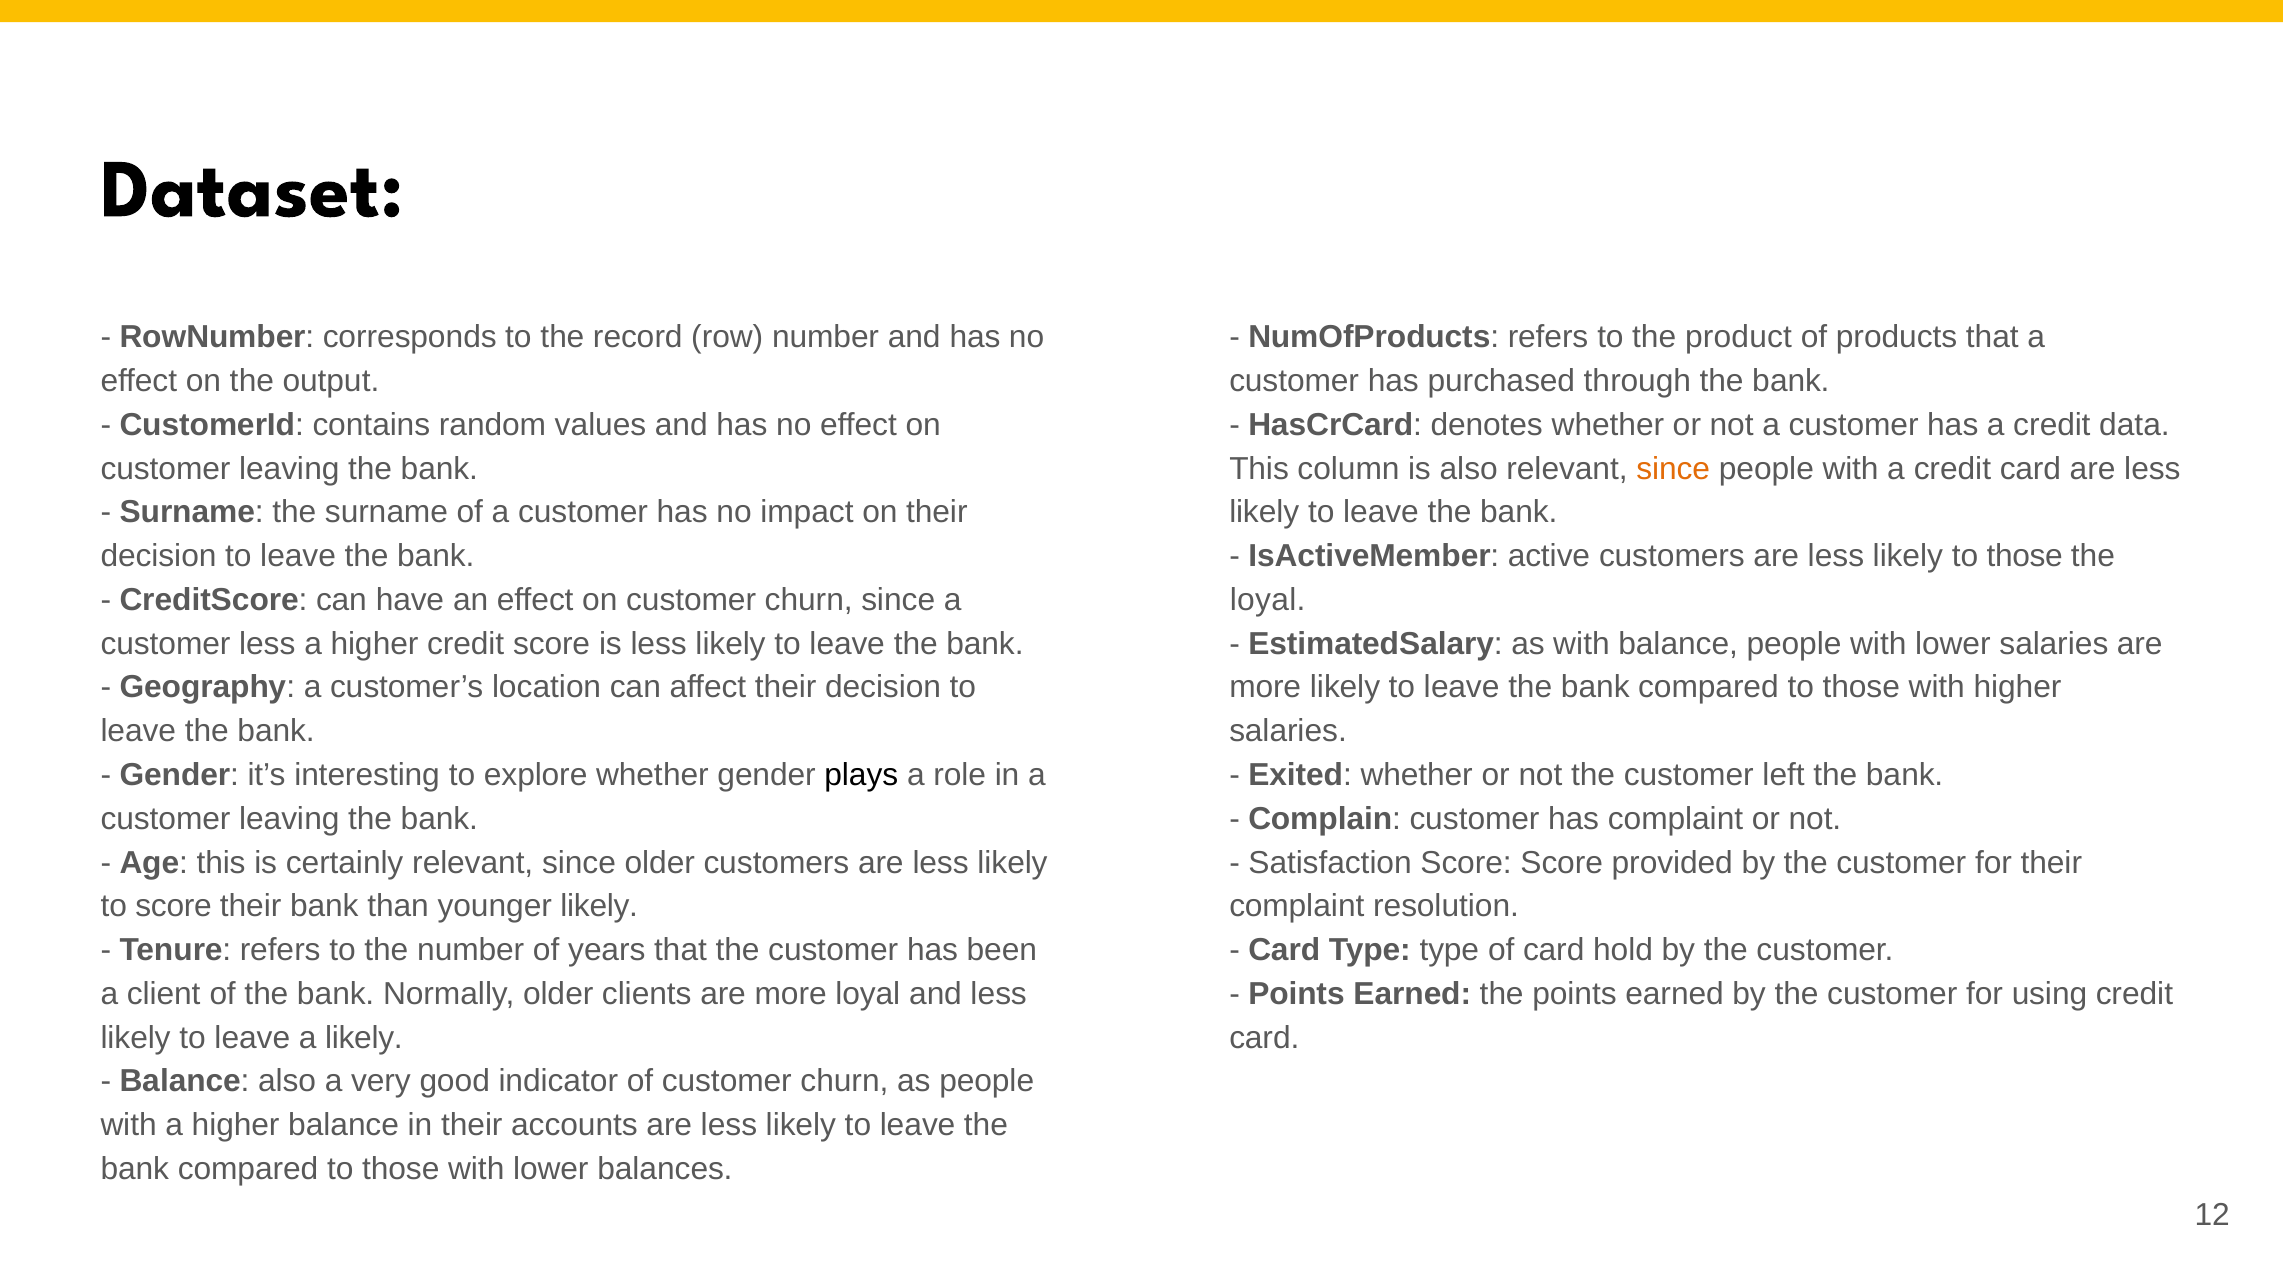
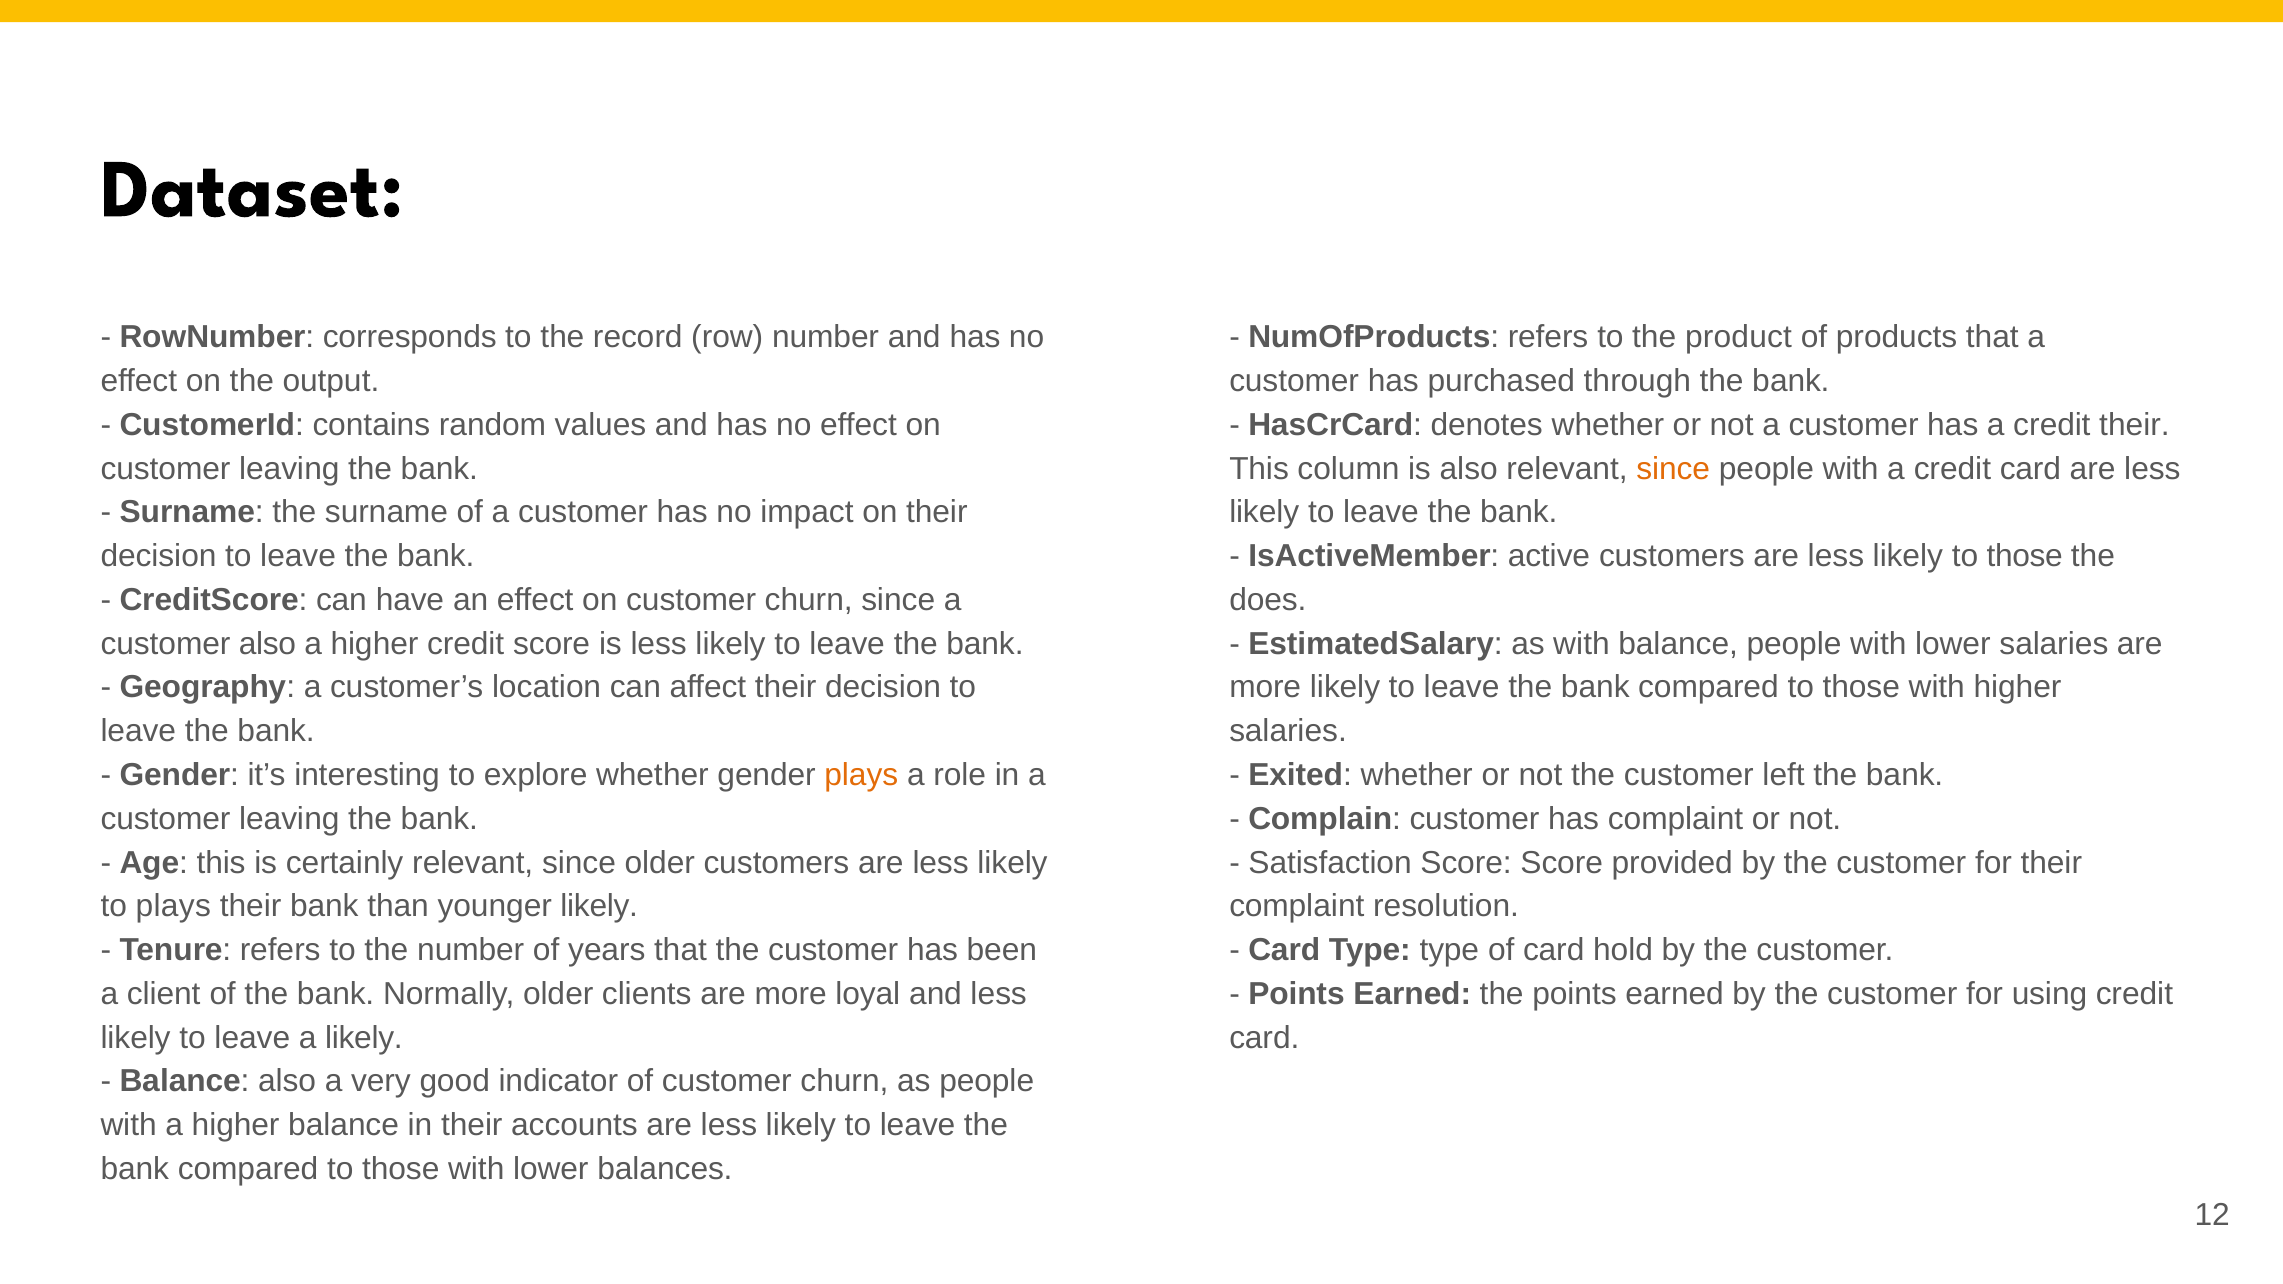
credit data: data -> their
loyal at (1268, 600): loyal -> does
customer less: less -> also
plays at (861, 775) colour: black -> orange
to score: score -> plays
